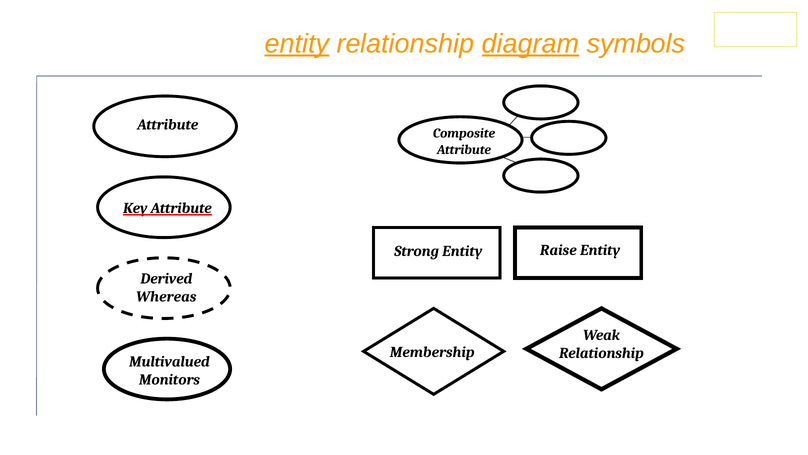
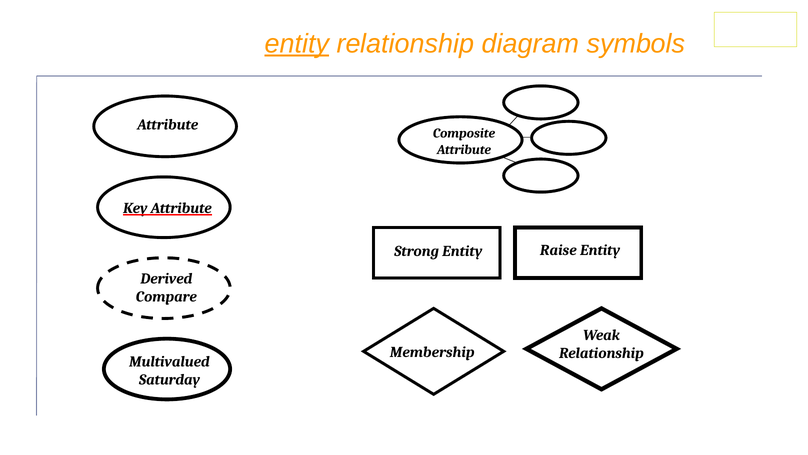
diagram underline: present -> none
Whereas: Whereas -> Compare
Monitors: Monitors -> Saturday
